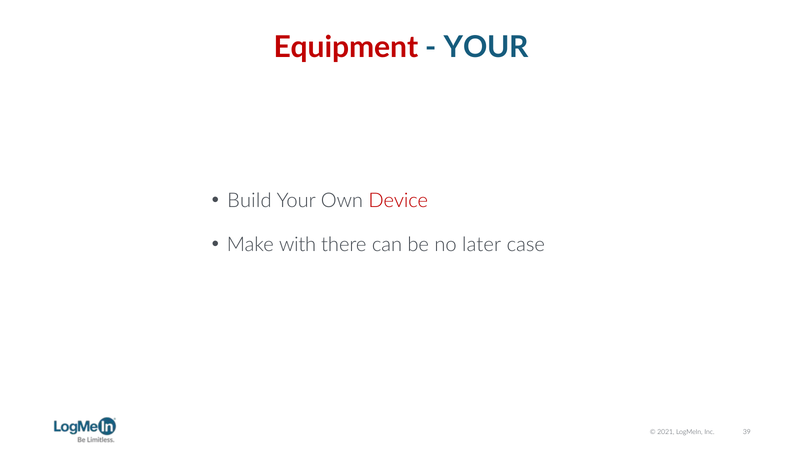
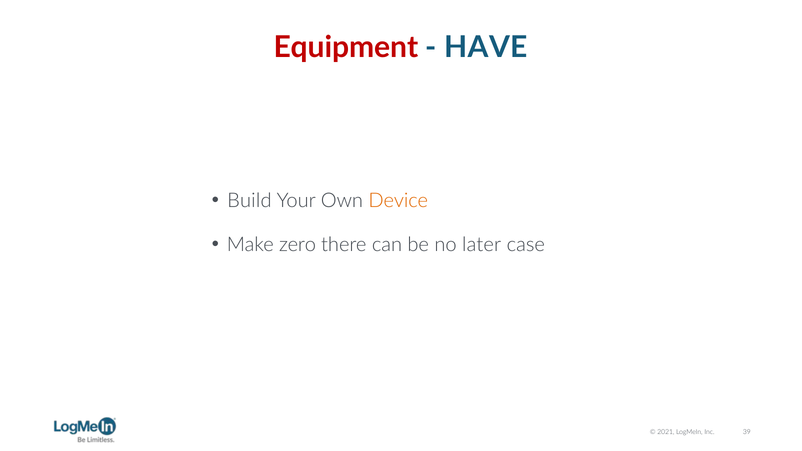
YOUR at (486, 47): YOUR -> HAVE
Device colour: red -> orange
with: with -> zero
